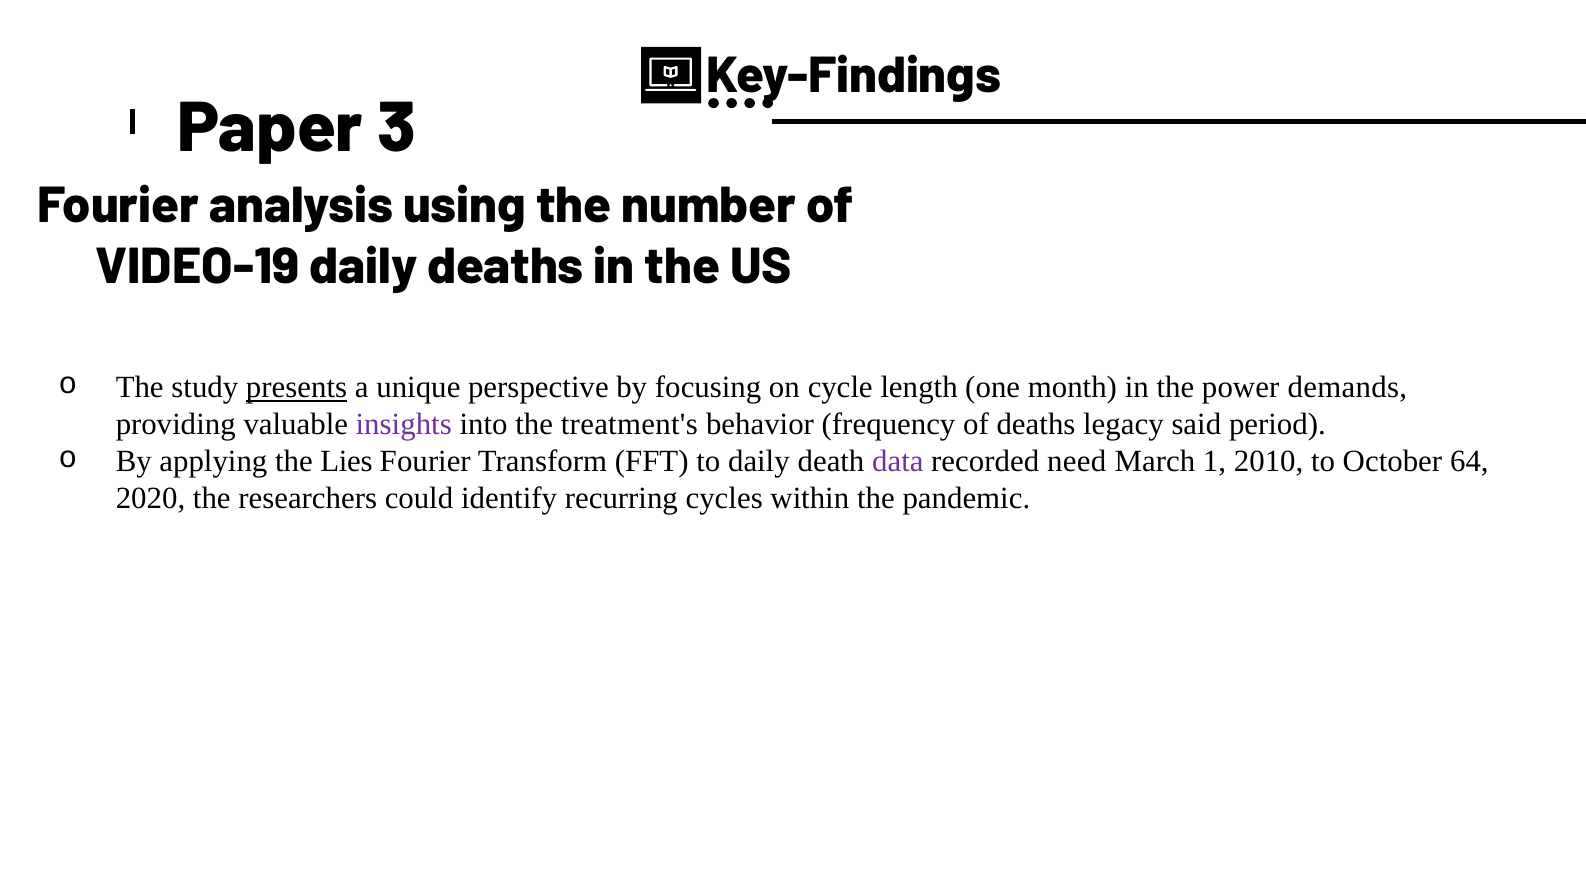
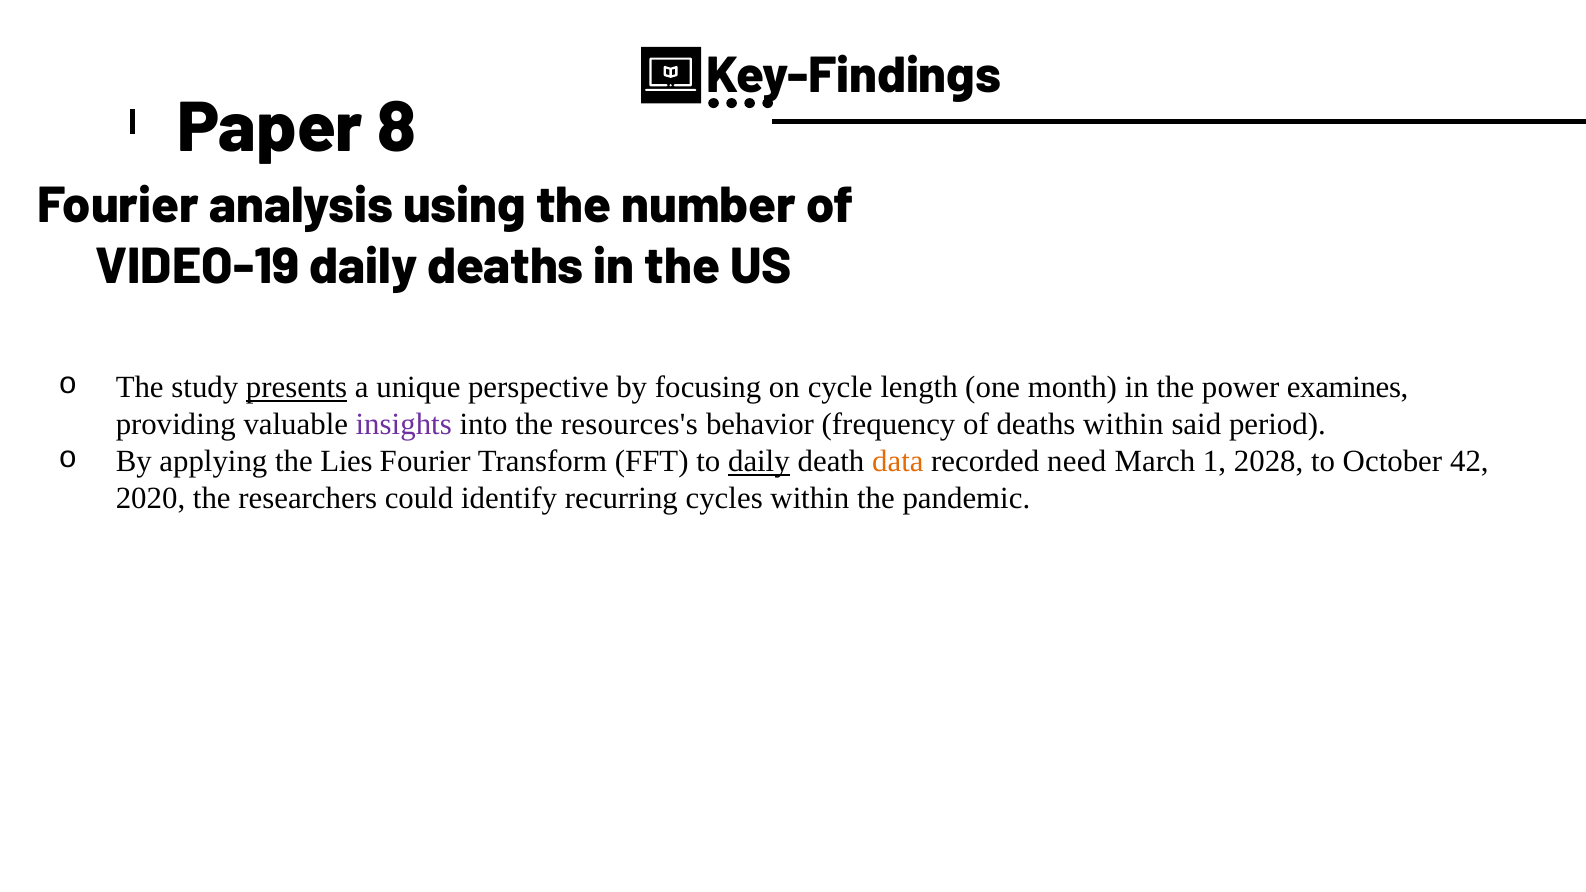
3: 3 -> 8
demands: demands -> examines
treatment's: treatment's -> resources's
deaths legacy: legacy -> within
daily at (759, 461) underline: none -> present
data colour: purple -> orange
2010: 2010 -> 2028
64: 64 -> 42
